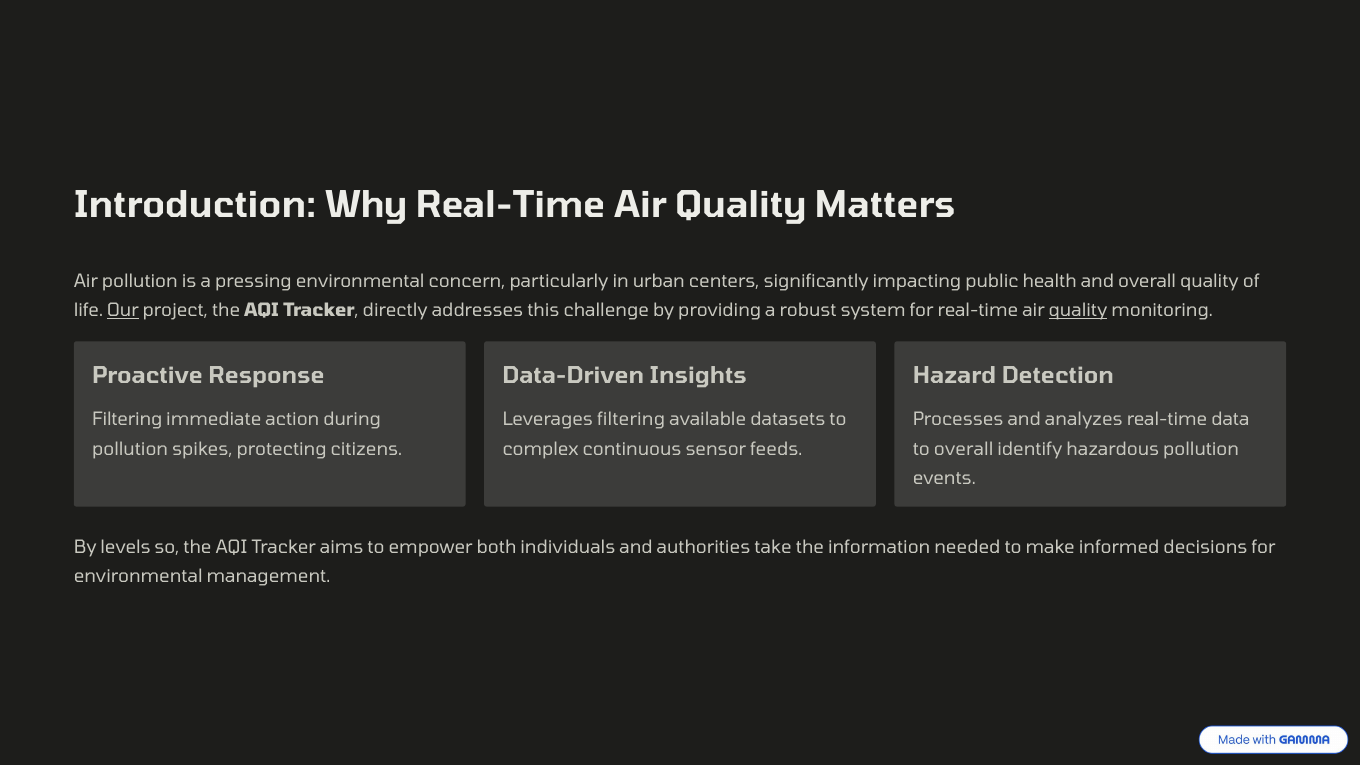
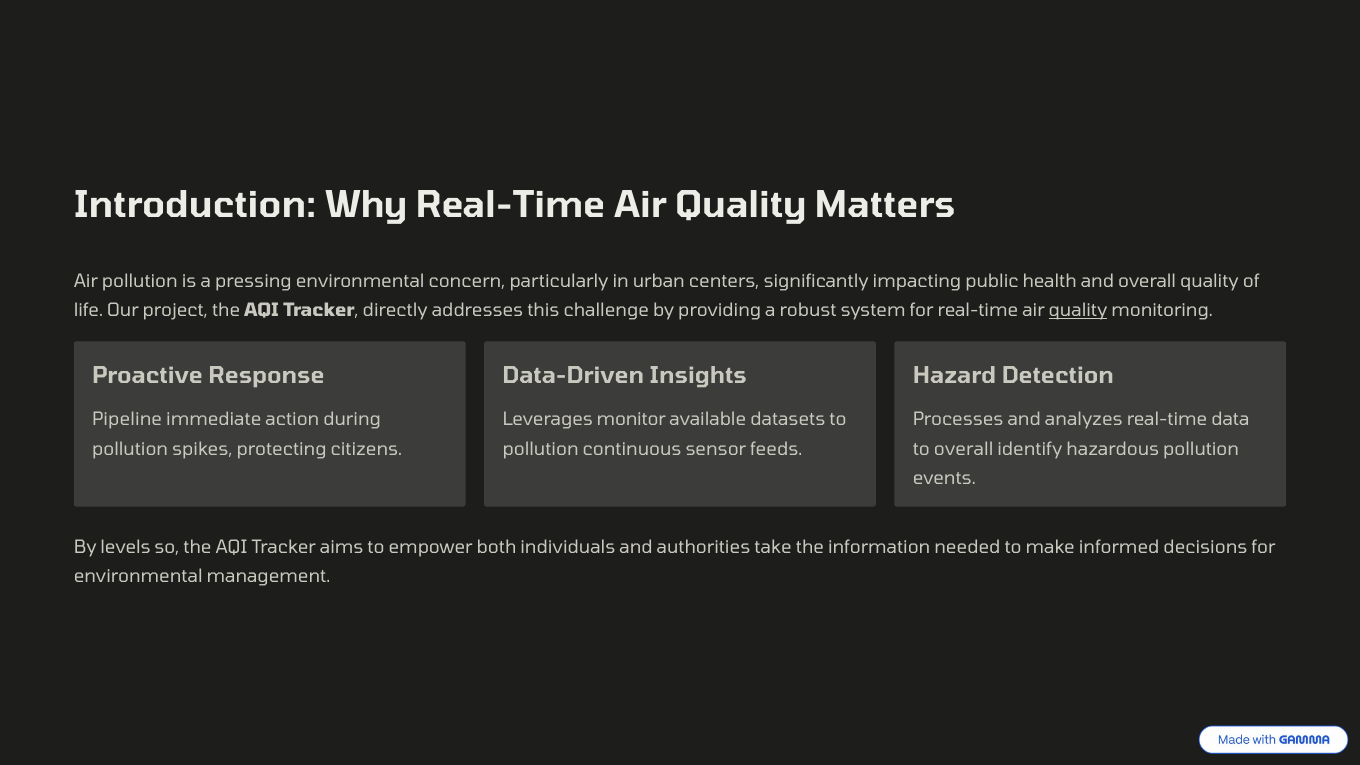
Our underline: present -> none
Filtering at (127, 419): Filtering -> Pipeline
Leverages filtering: filtering -> monitor
complex at (541, 449): complex -> pollution
